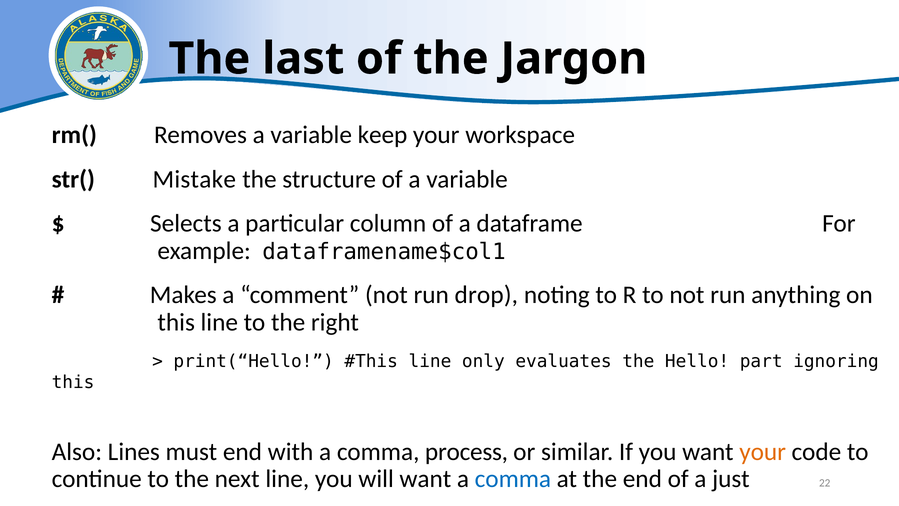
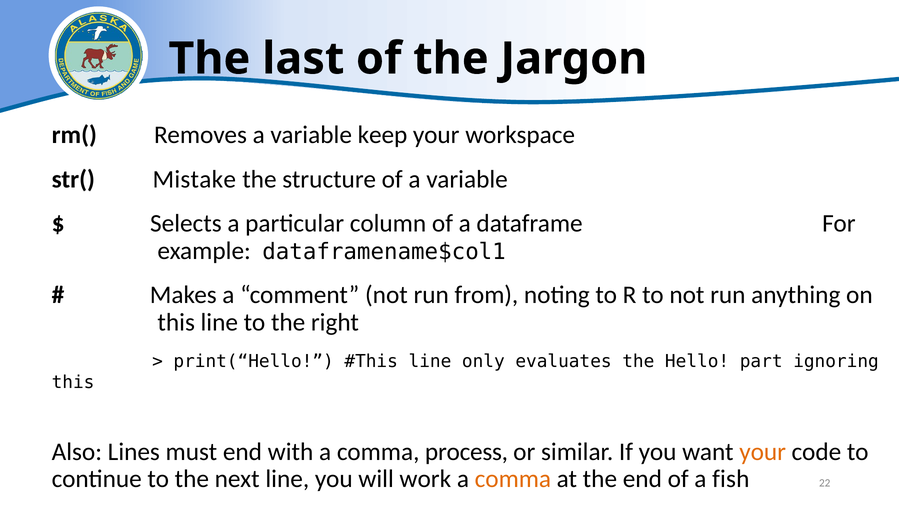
drop: drop -> from
will want: want -> work
comma at (513, 479) colour: blue -> orange
just: just -> fish
